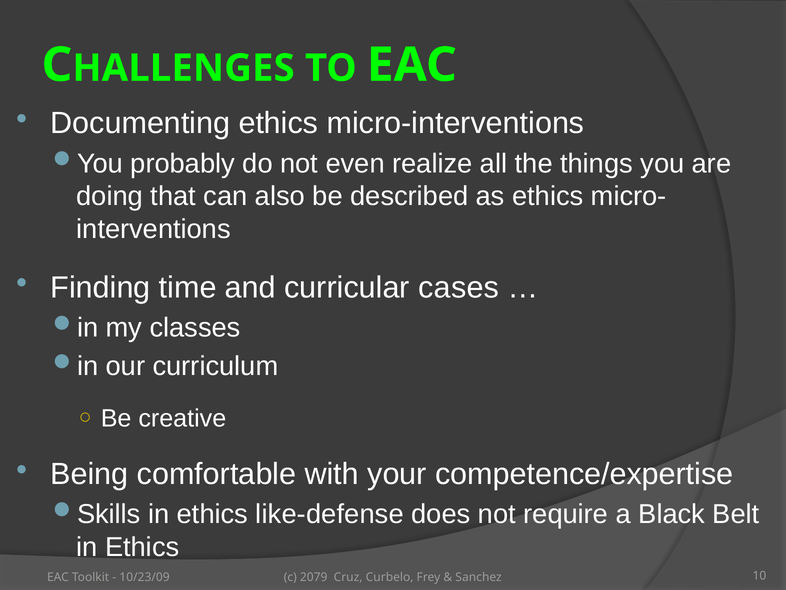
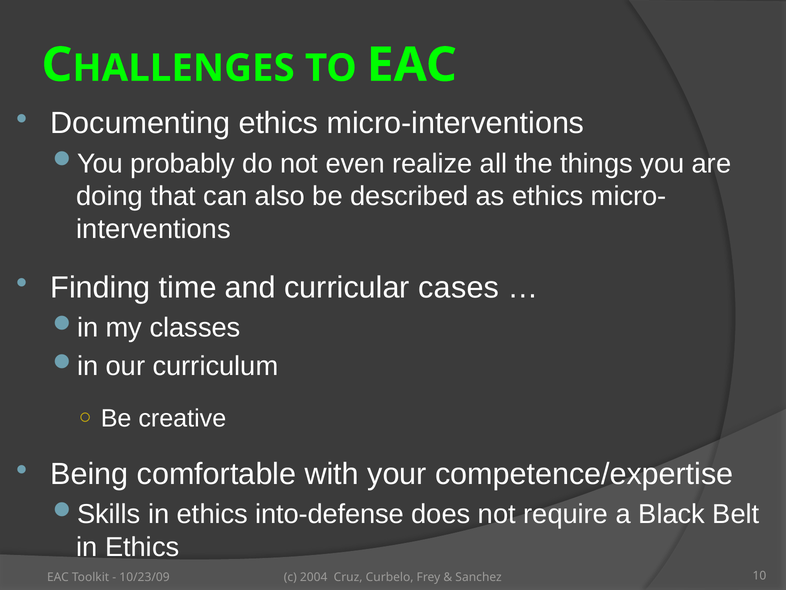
like-defense: like-defense -> into-defense
2079: 2079 -> 2004
